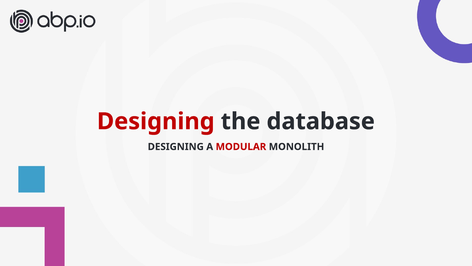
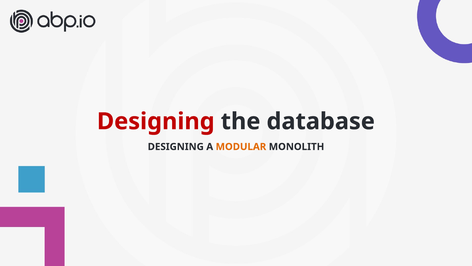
MODULAR colour: red -> orange
